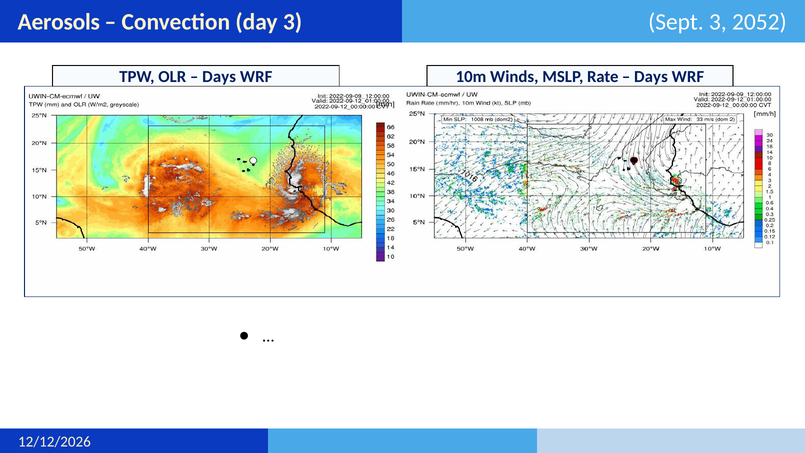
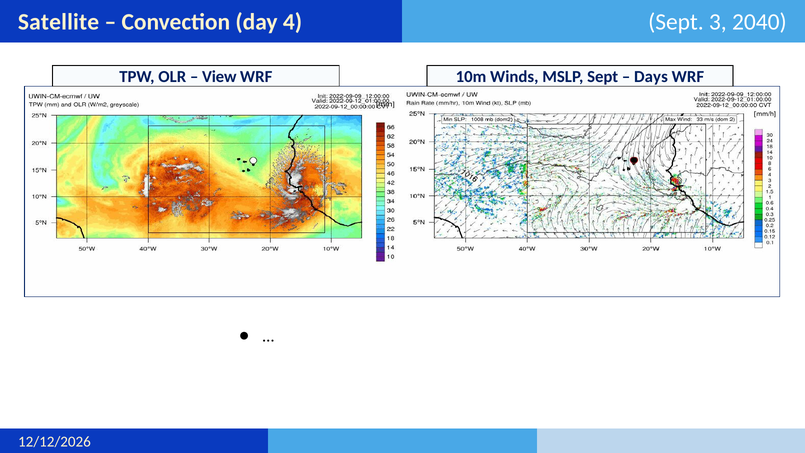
Aerosols: Aerosols -> Satellite
day 3: 3 -> 4
2052: 2052 -> 2040
Days at (219, 77): Days -> View
MSLP Rate: Rate -> Sept
